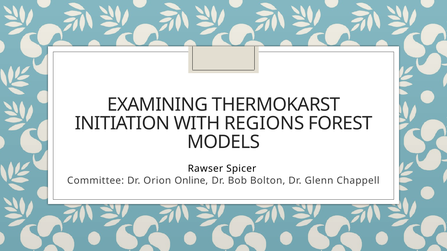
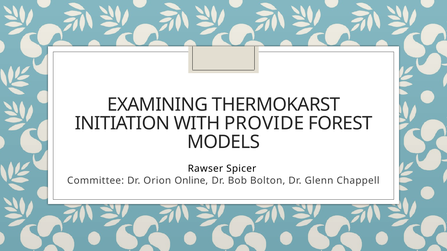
REGIONS: REGIONS -> PROVIDE
